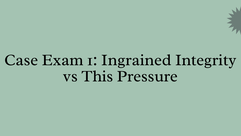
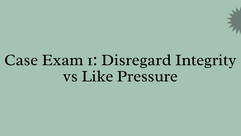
Ingrained: Ingrained -> Disregard
This: This -> Like
